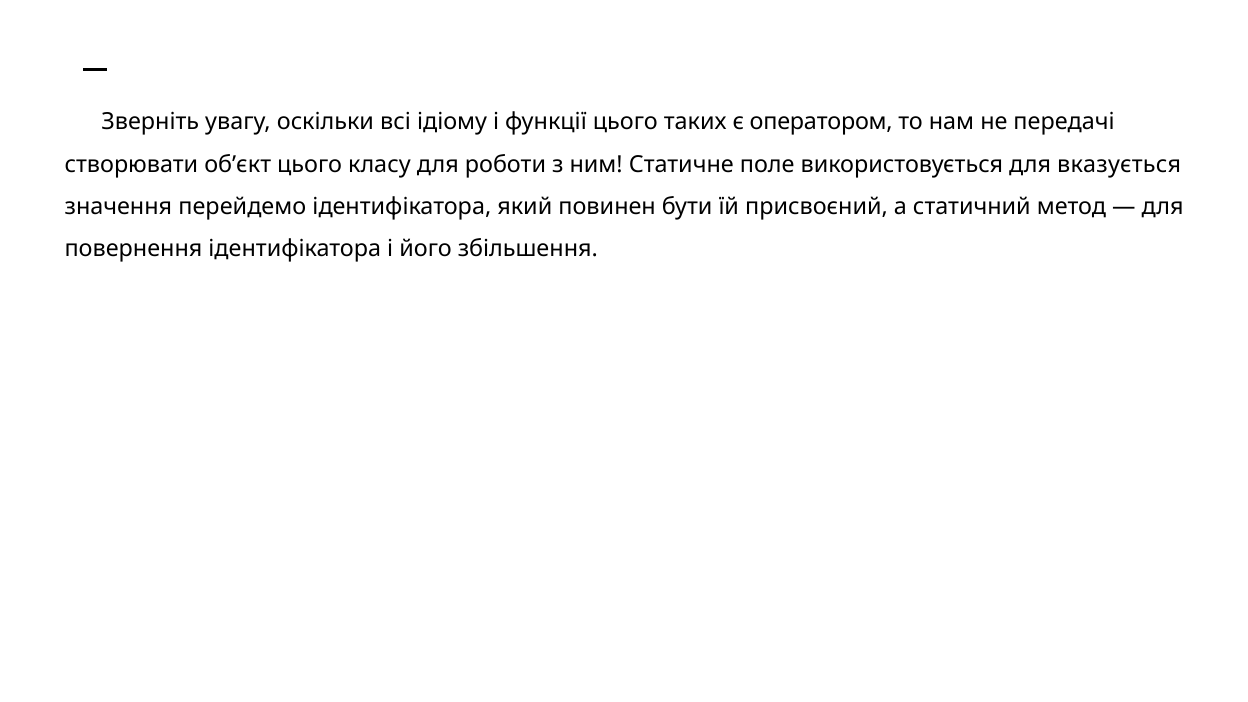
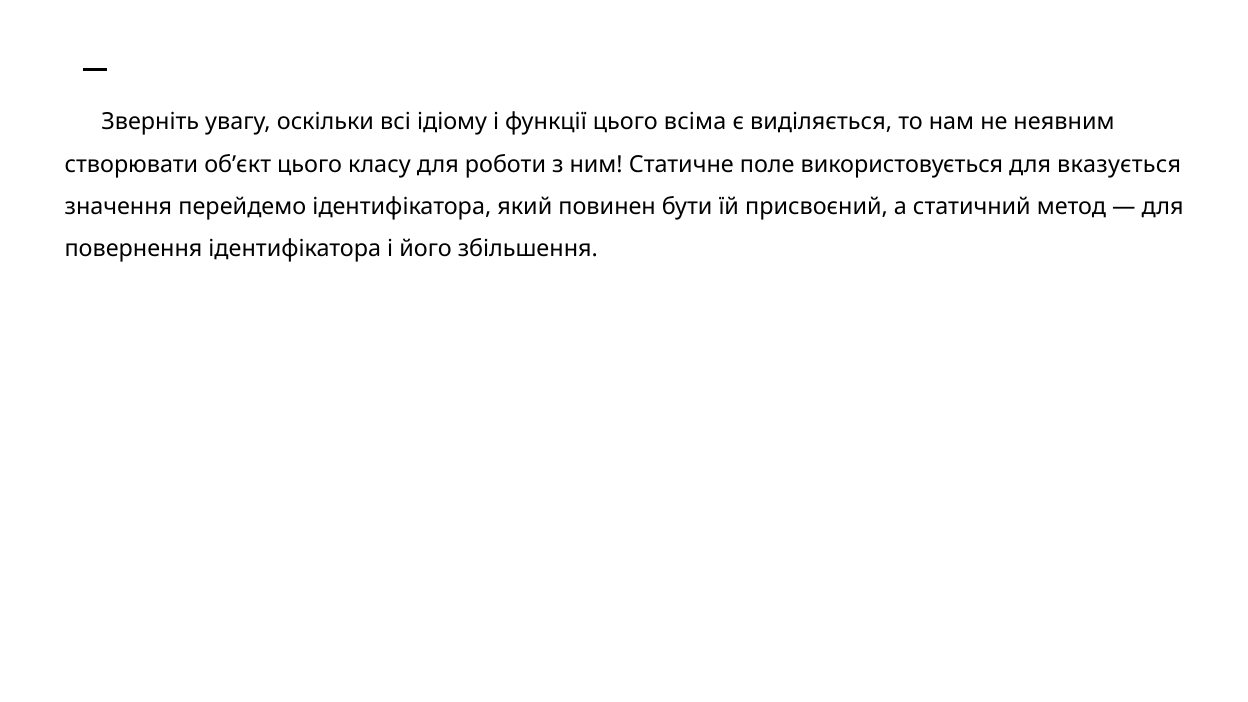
таких: таких -> всіма
оператором: оператором -> виділяється
передачі: передачі -> неявним
